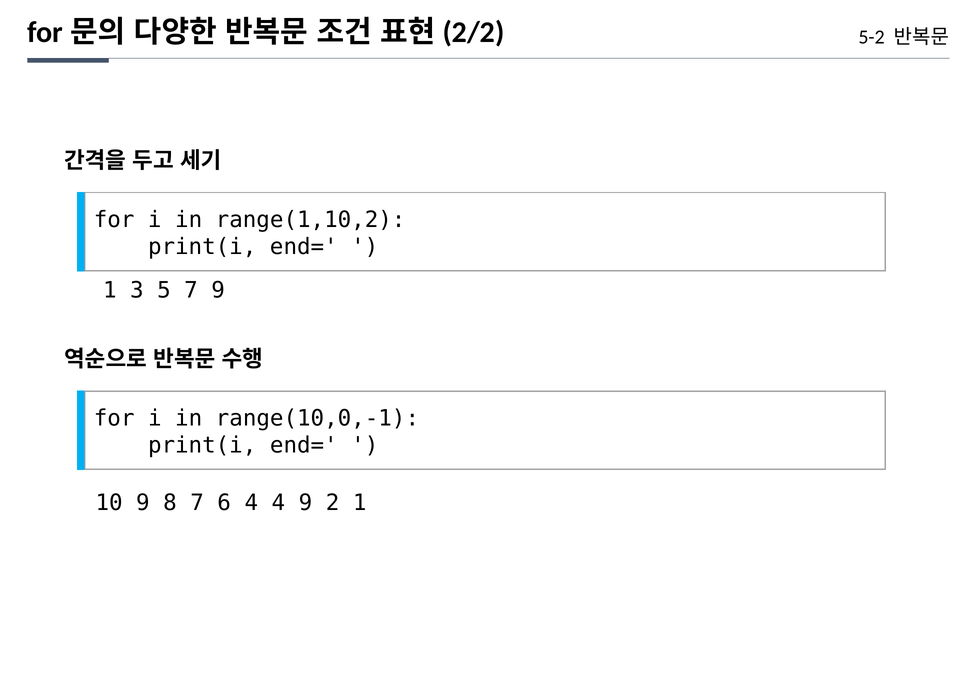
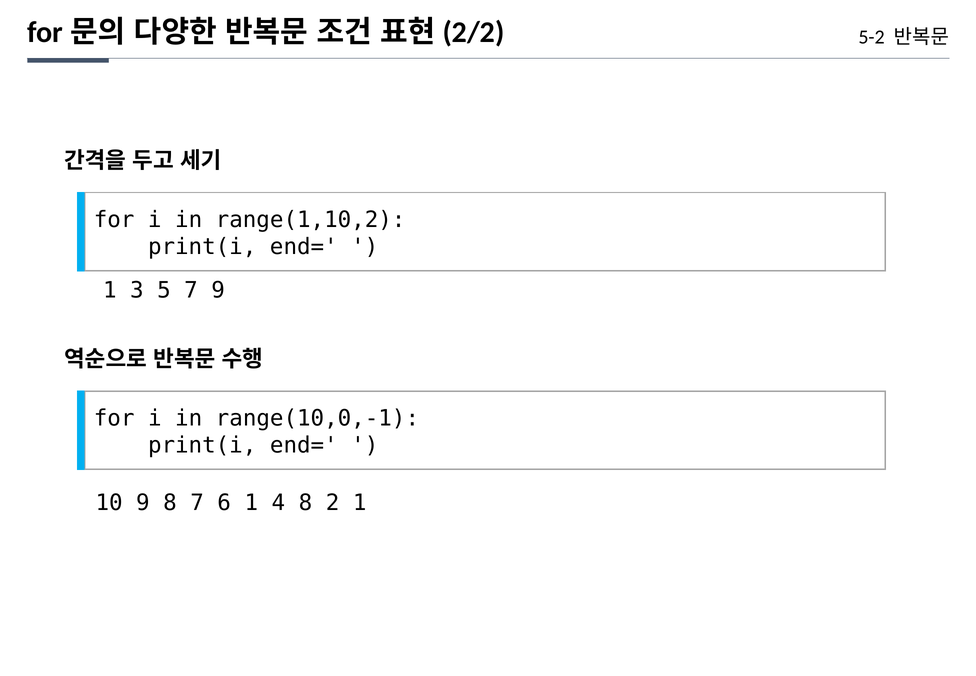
6 4: 4 -> 1
4 9: 9 -> 8
